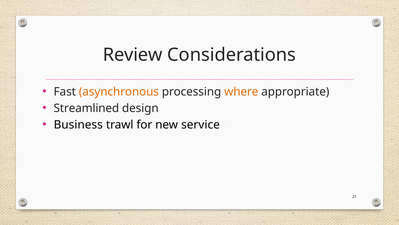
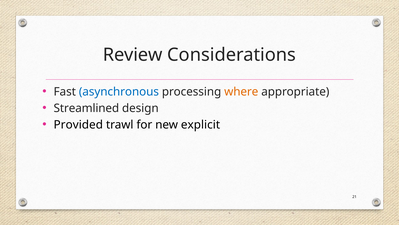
asynchronous colour: orange -> blue
Business: Business -> Provided
service: service -> explicit
